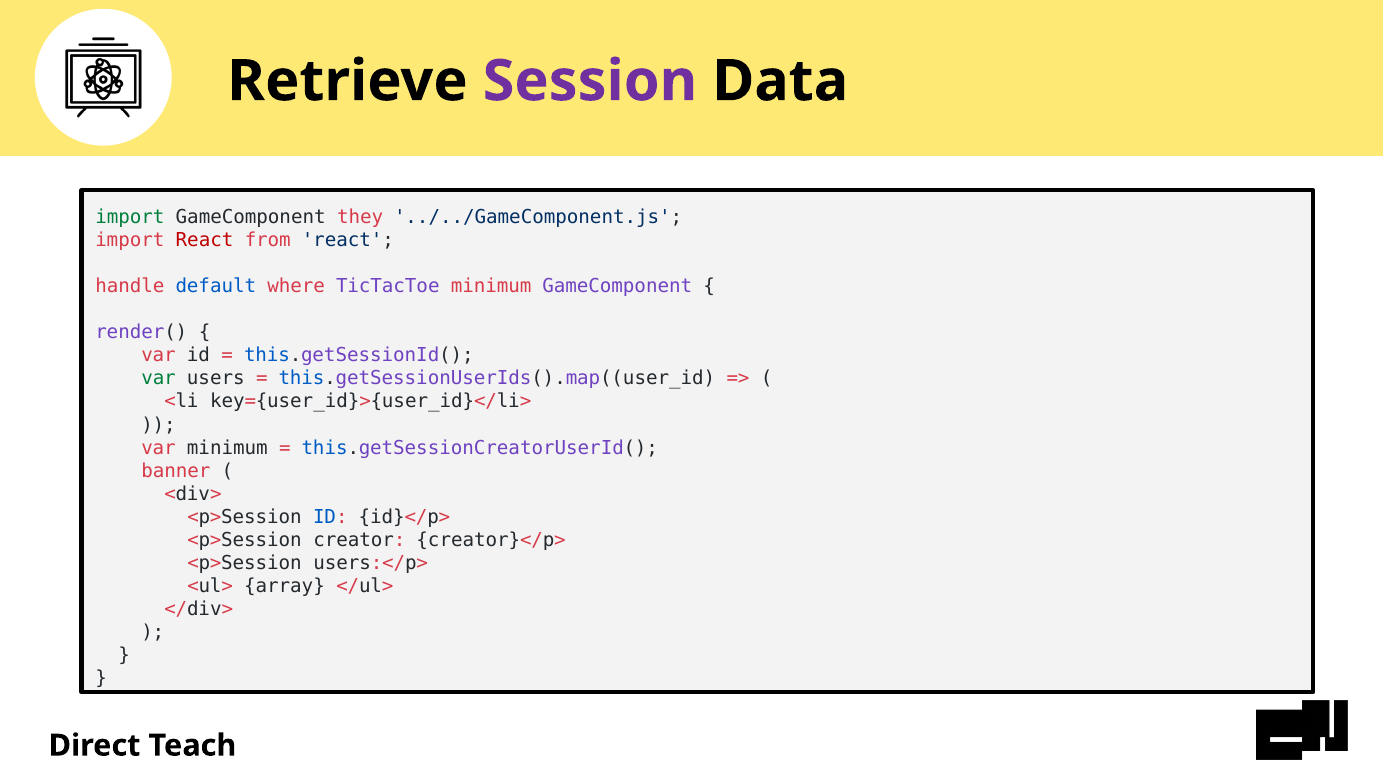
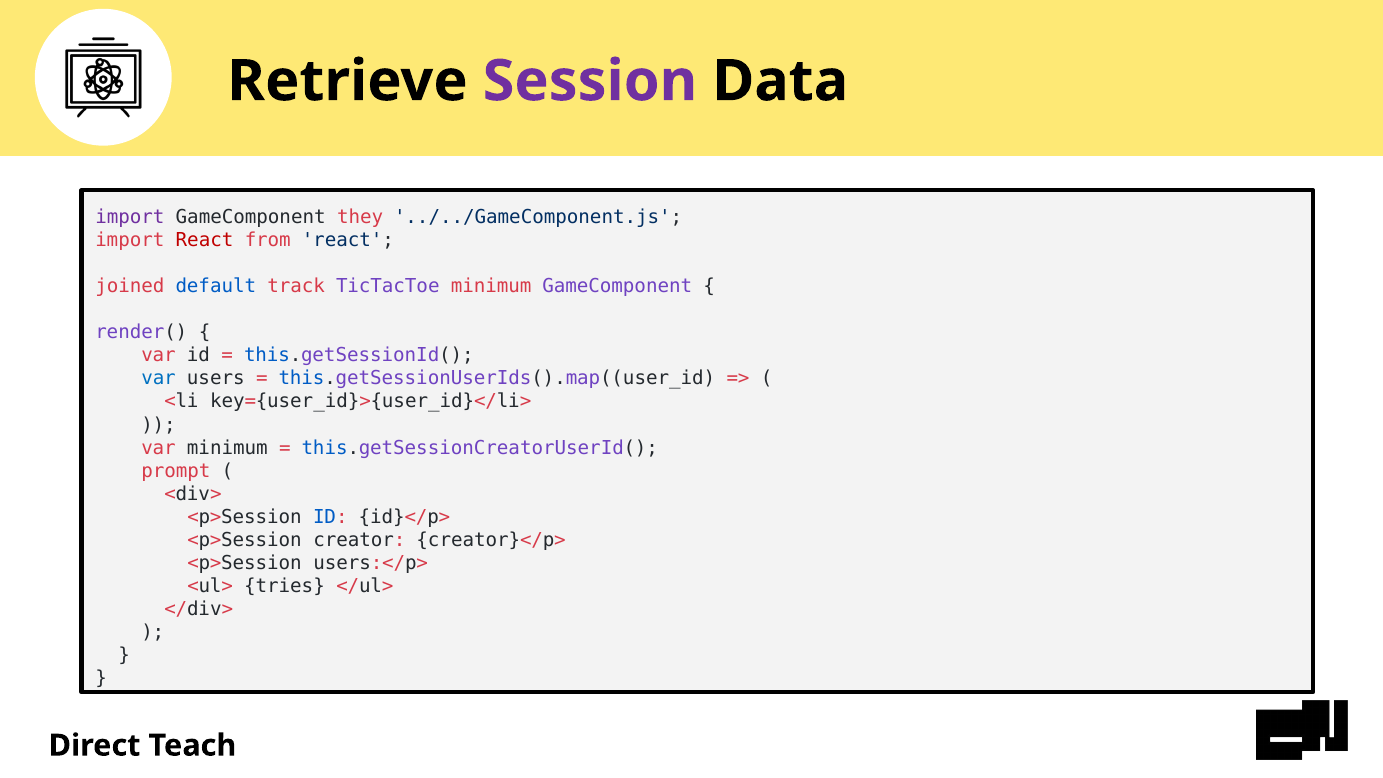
import at (130, 217) colour: green -> purple
handle: handle -> joined
where: where -> track
var at (159, 379) colour: green -> blue
banner: banner -> prompt
array: array -> tries
